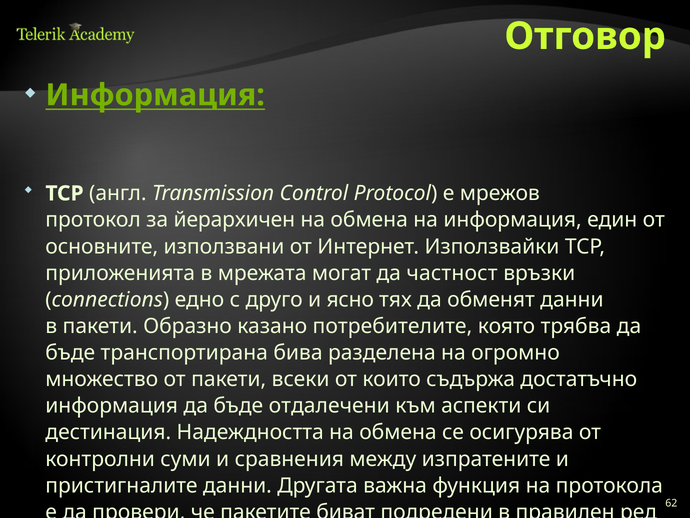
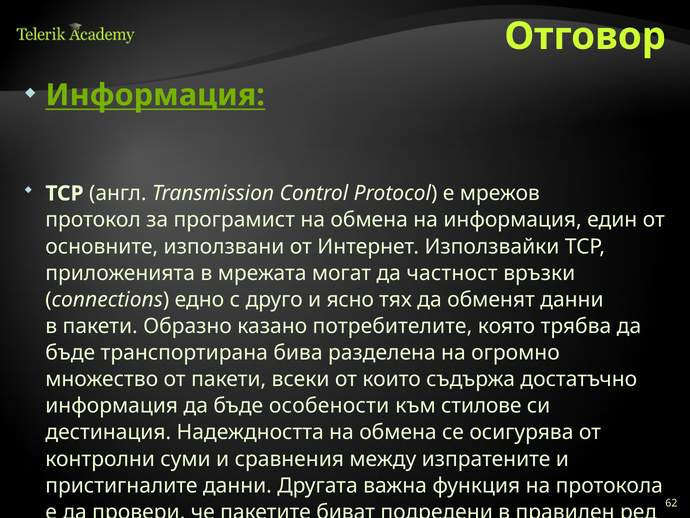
йерархичен: йерархичен -> програмист
отдалечени: отдалечени -> особености
аспекти: аспекти -> стилове
